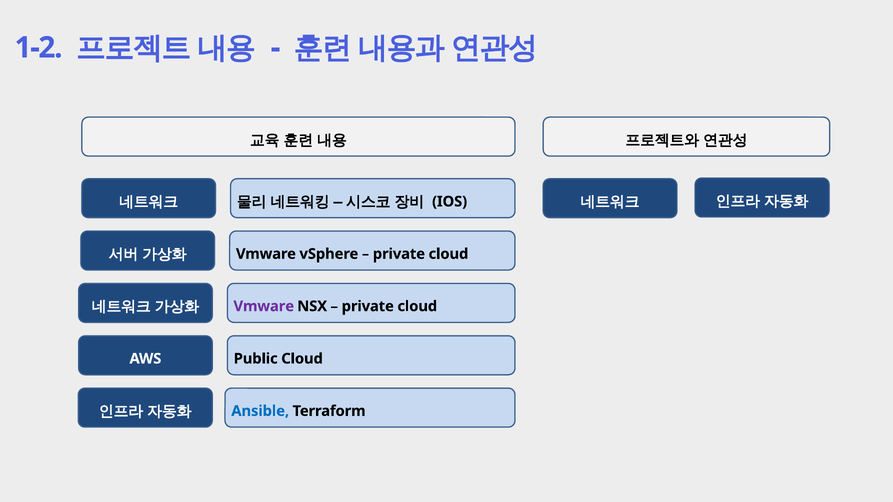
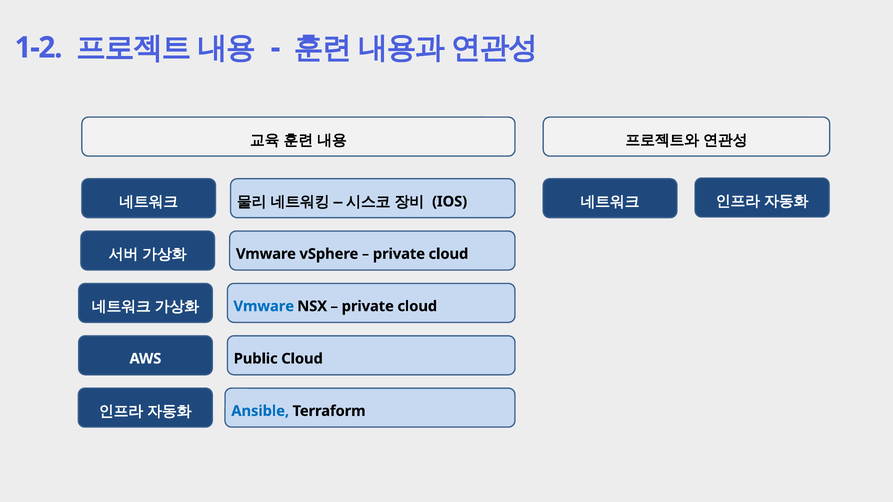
Vmware at (264, 306) colour: purple -> blue
